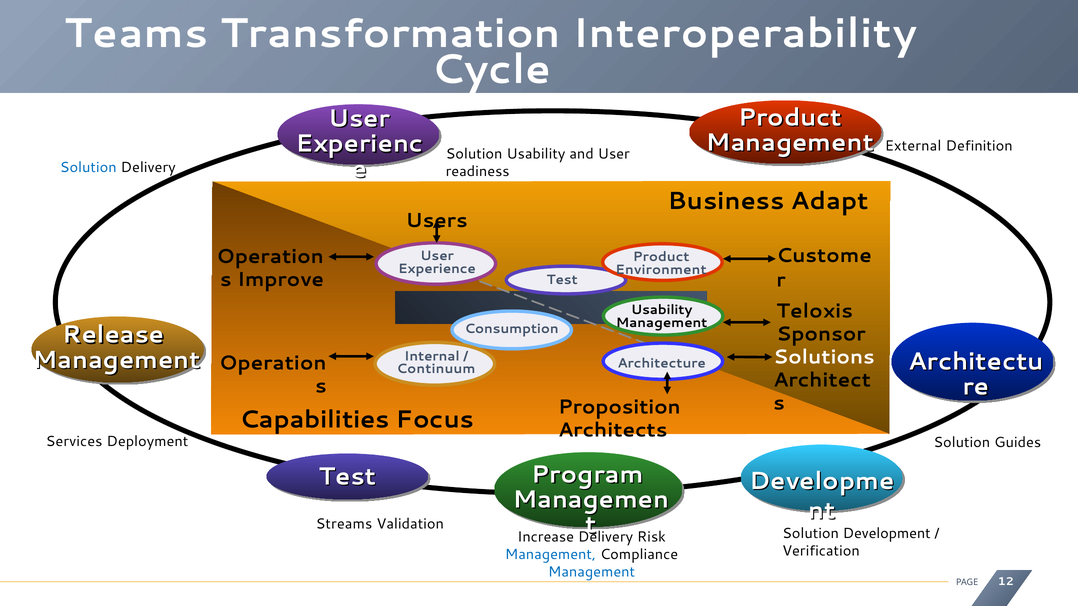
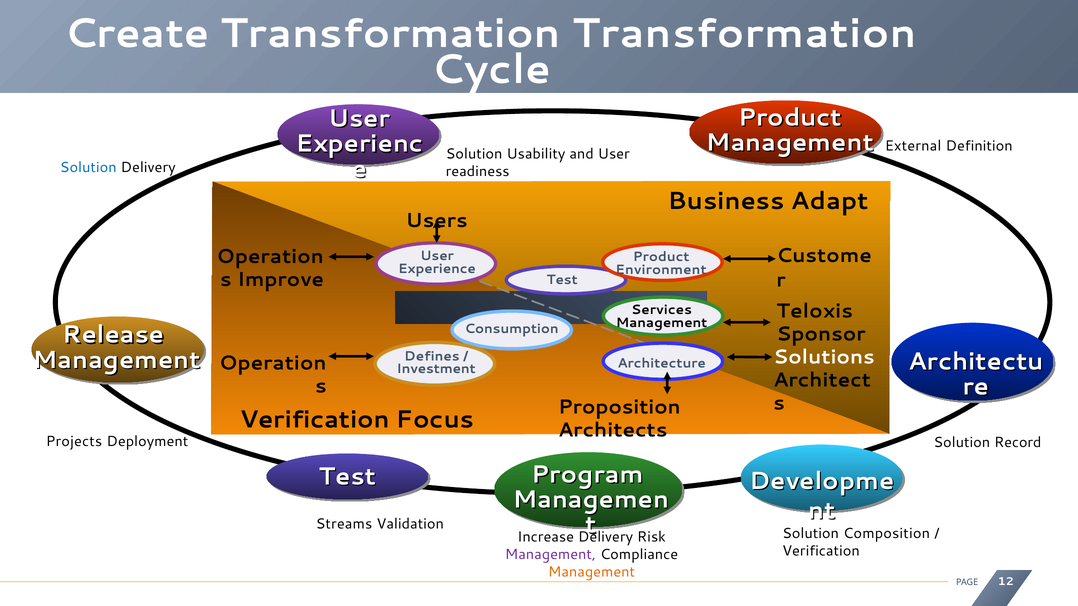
Teams: Teams -> Create
Transformation Interoperability: Interoperability -> Transformation
Usability at (662, 310): Usability -> Services
Internal: Internal -> Defines
Continuum: Continuum -> Investment
Capabilities at (315, 420): Capabilities -> Verification
Services: Services -> Projects
Guides: Guides -> Record
Development: Development -> Composition
Management at (550, 555) colour: blue -> purple
Management at (592, 572) colour: blue -> orange
